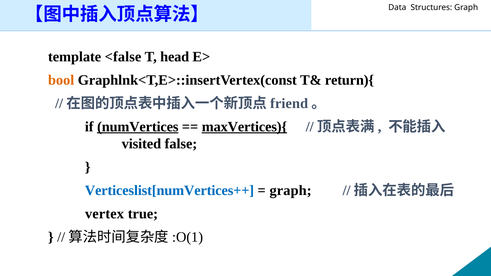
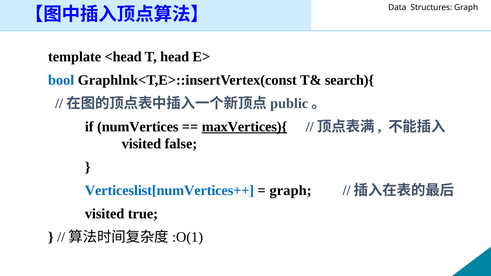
<false: <false -> <head
bool colour: orange -> blue
return){: return){ -> search){
friend: friend -> public
numVertices underline: present -> none
vertex at (104, 214): vertex -> visited
